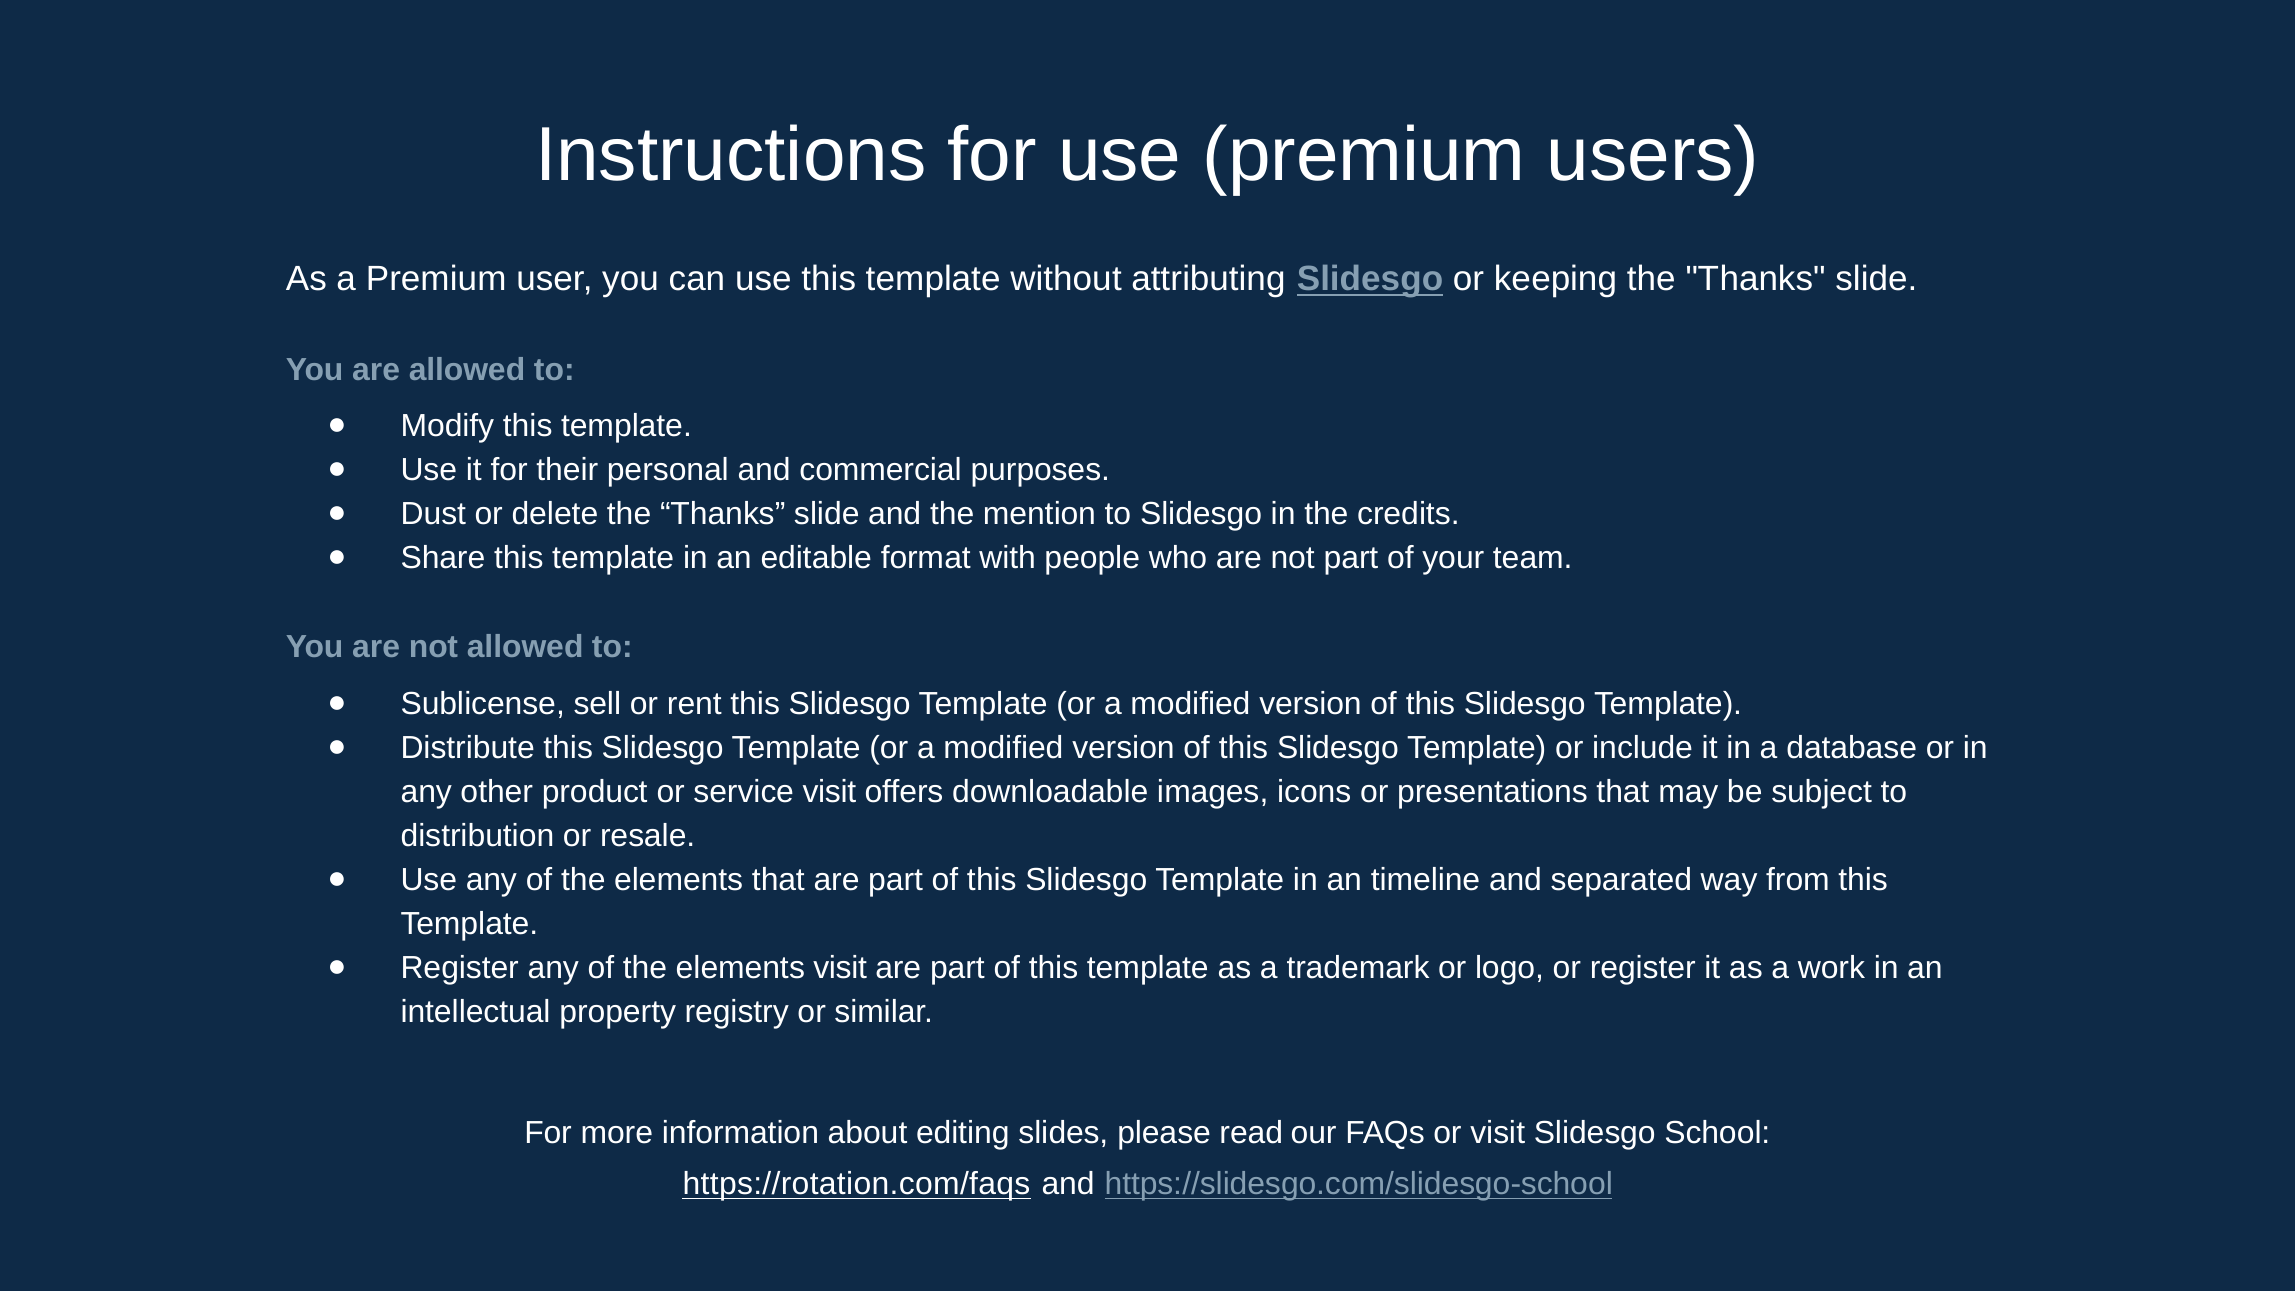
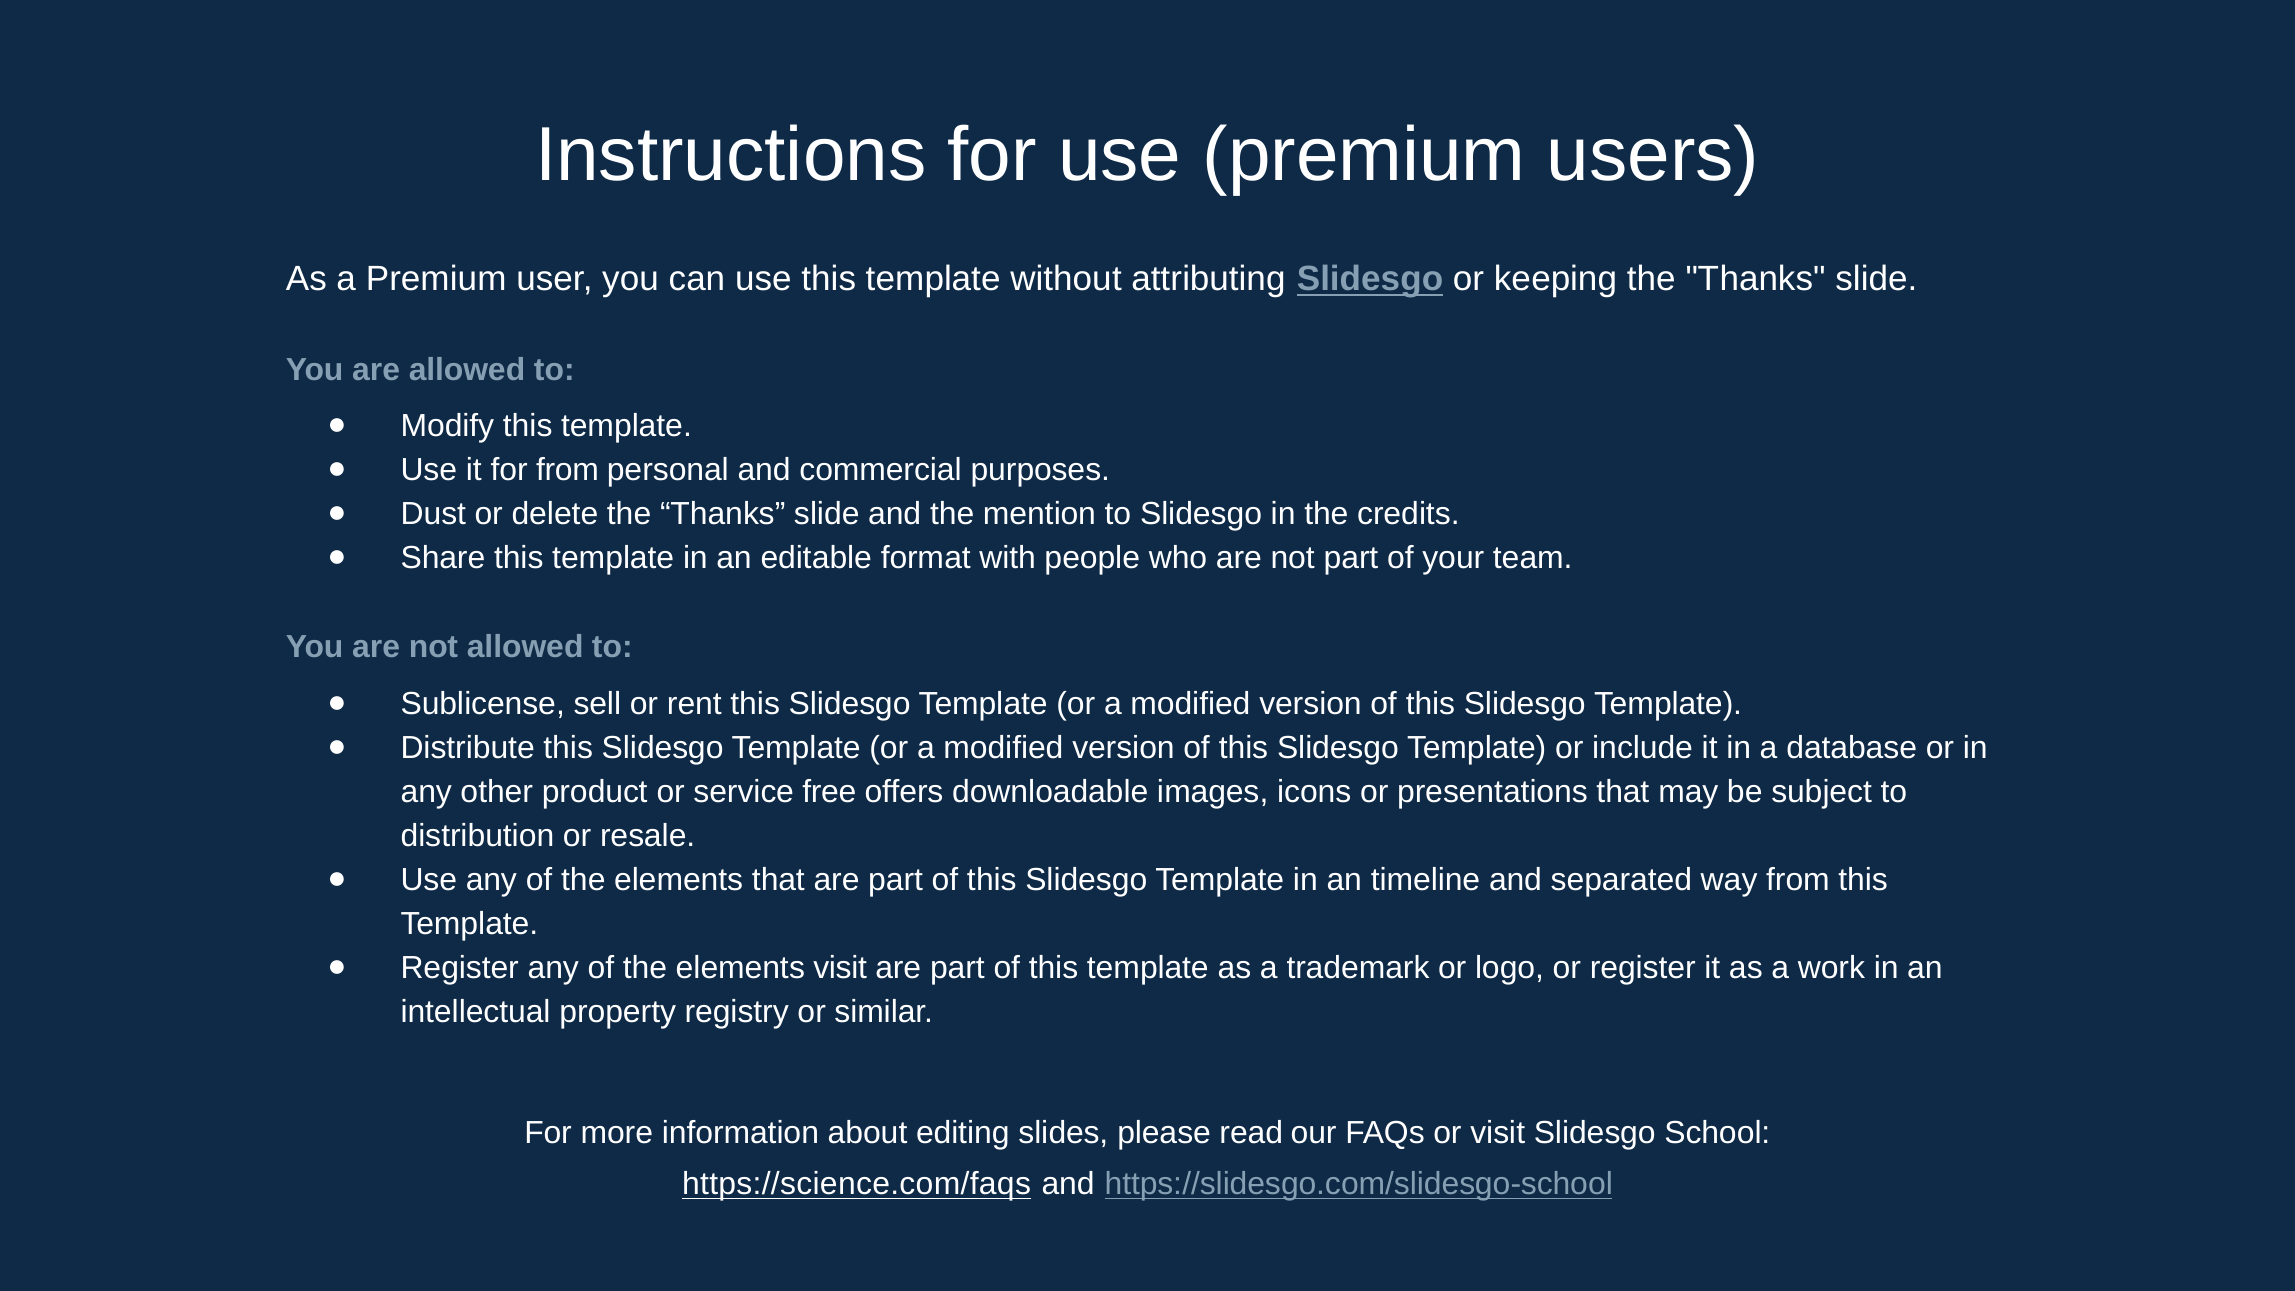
for their: their -> from
service visit: visit -> free
https://rotation.com/faqs: https://rotation.com/faqs -> https://science.com/faqs
